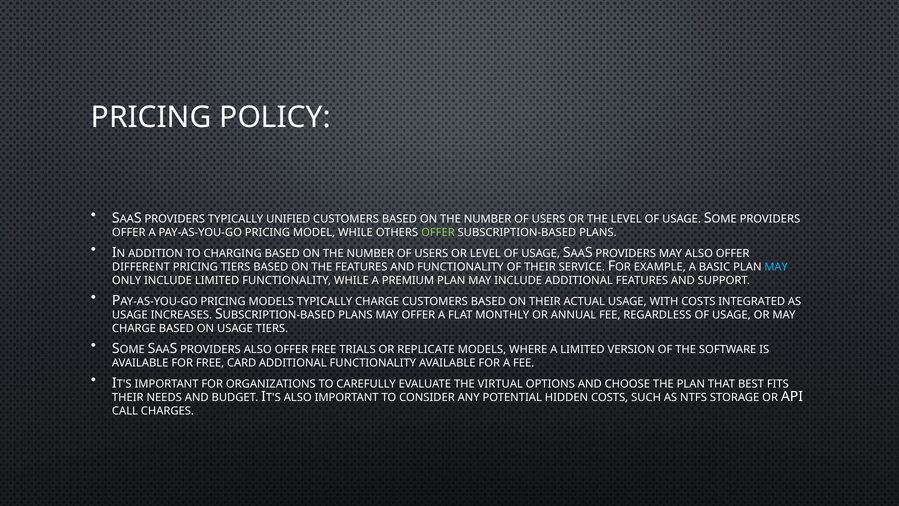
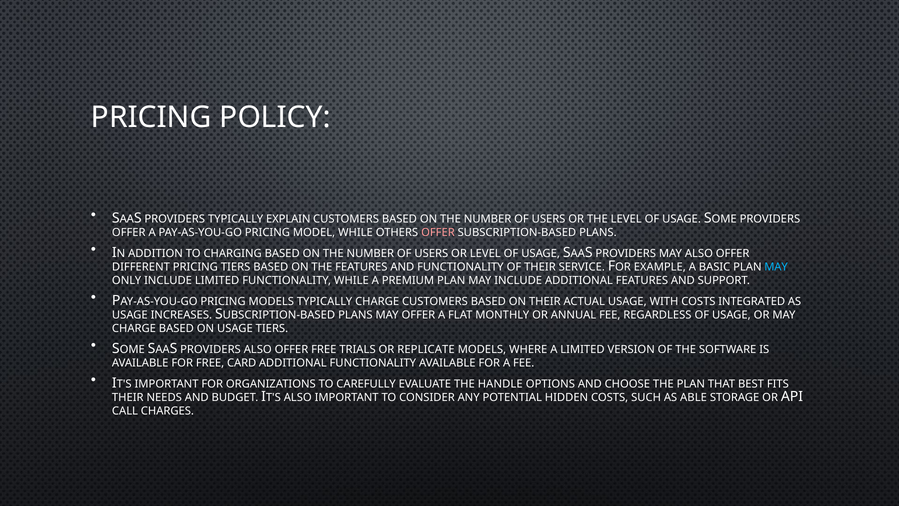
UNIFIED: UNIFIED -> EXPLAIN
OFFER at (438, 233) colour: light green -> pink
VIRTUAL: VIRTUAL -> HANDLE
NTFS: NTFS -> ABLE
